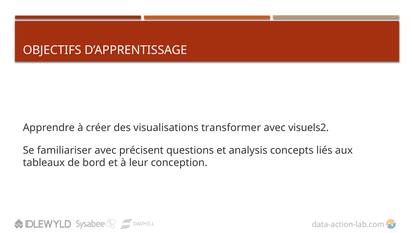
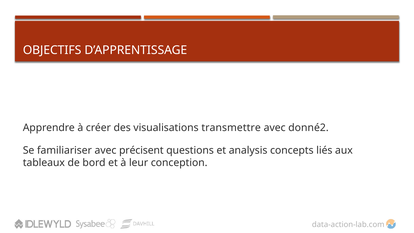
transformer: transformer -> transmettre
visuels2: visuels2 -> donné2
